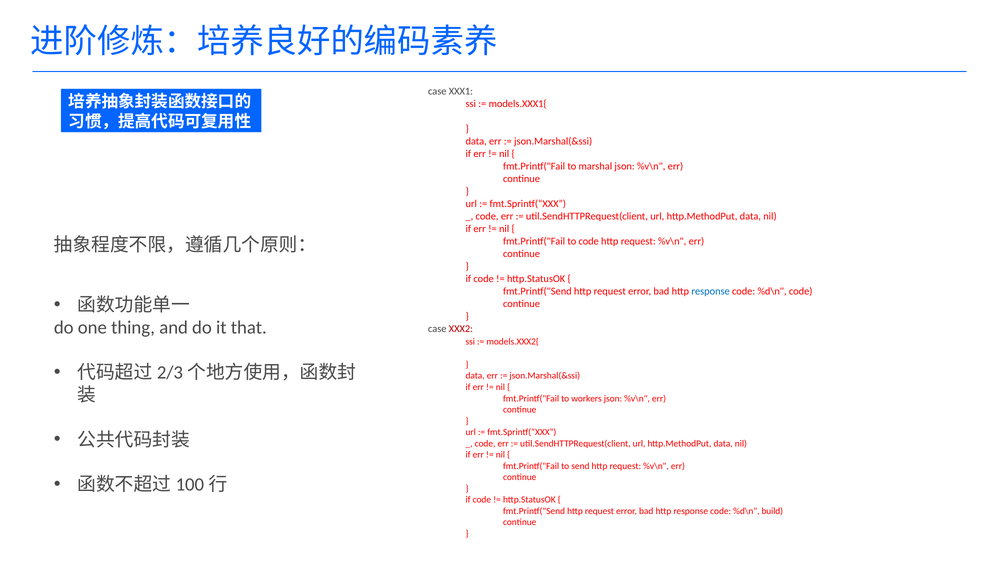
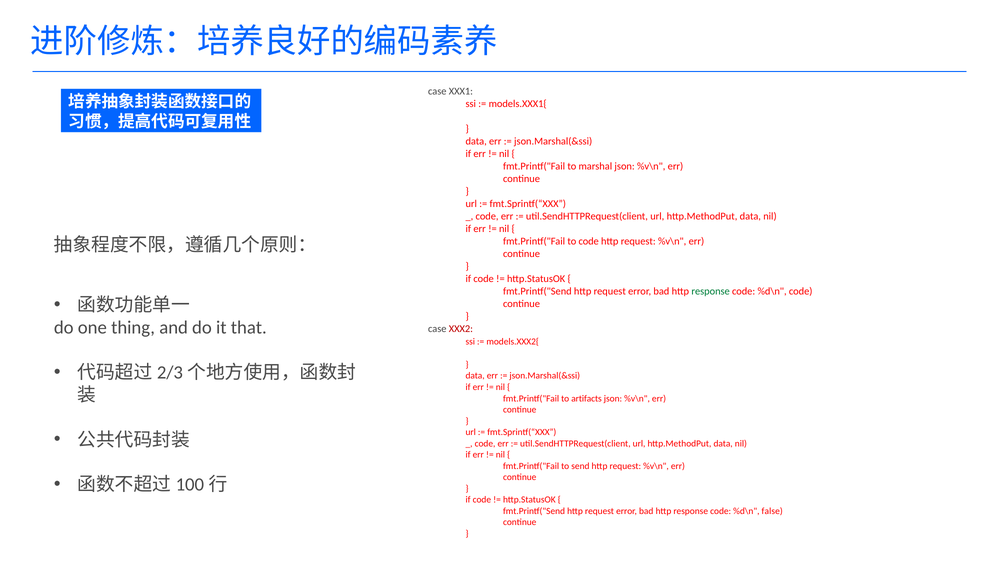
response at (711, 292) colour: blue -> green
workers: workers -> artifacts
build: build -> false
